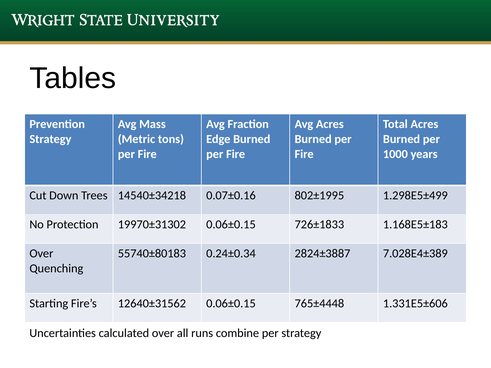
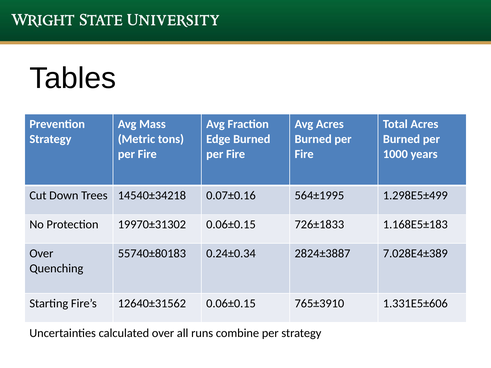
802±1995: 802±1995 -> 564±1995
765±4448: 765±4448 -> 765±3910
